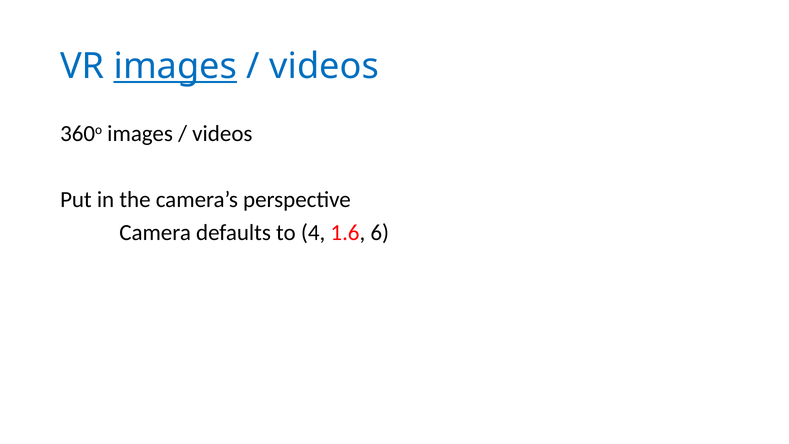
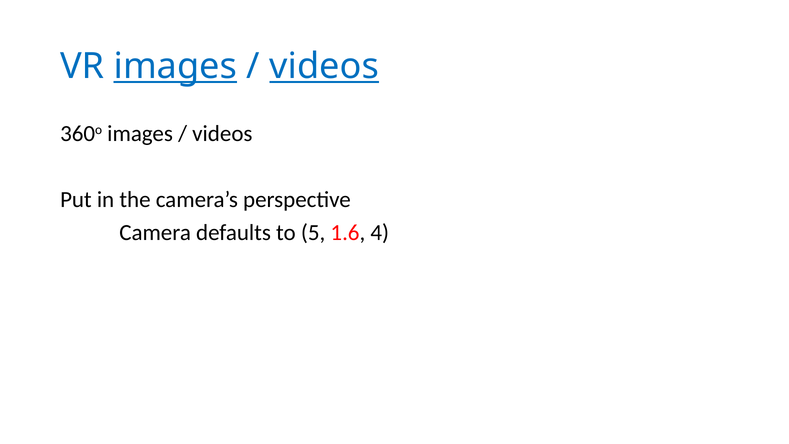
videos at (324, 66) underline: none -> present
4: 4 -> 5
6: 6 -> 4
